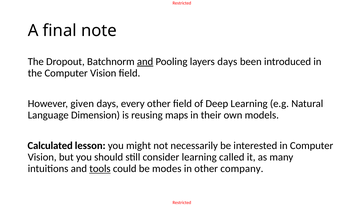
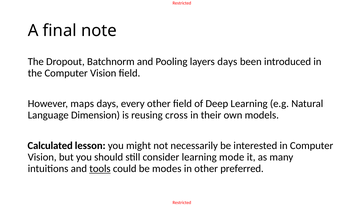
and at (145, 62) underline: present -> none
given: given -> maps
maps: maps -> cross
called: called -> mode
company: company -> preferred
